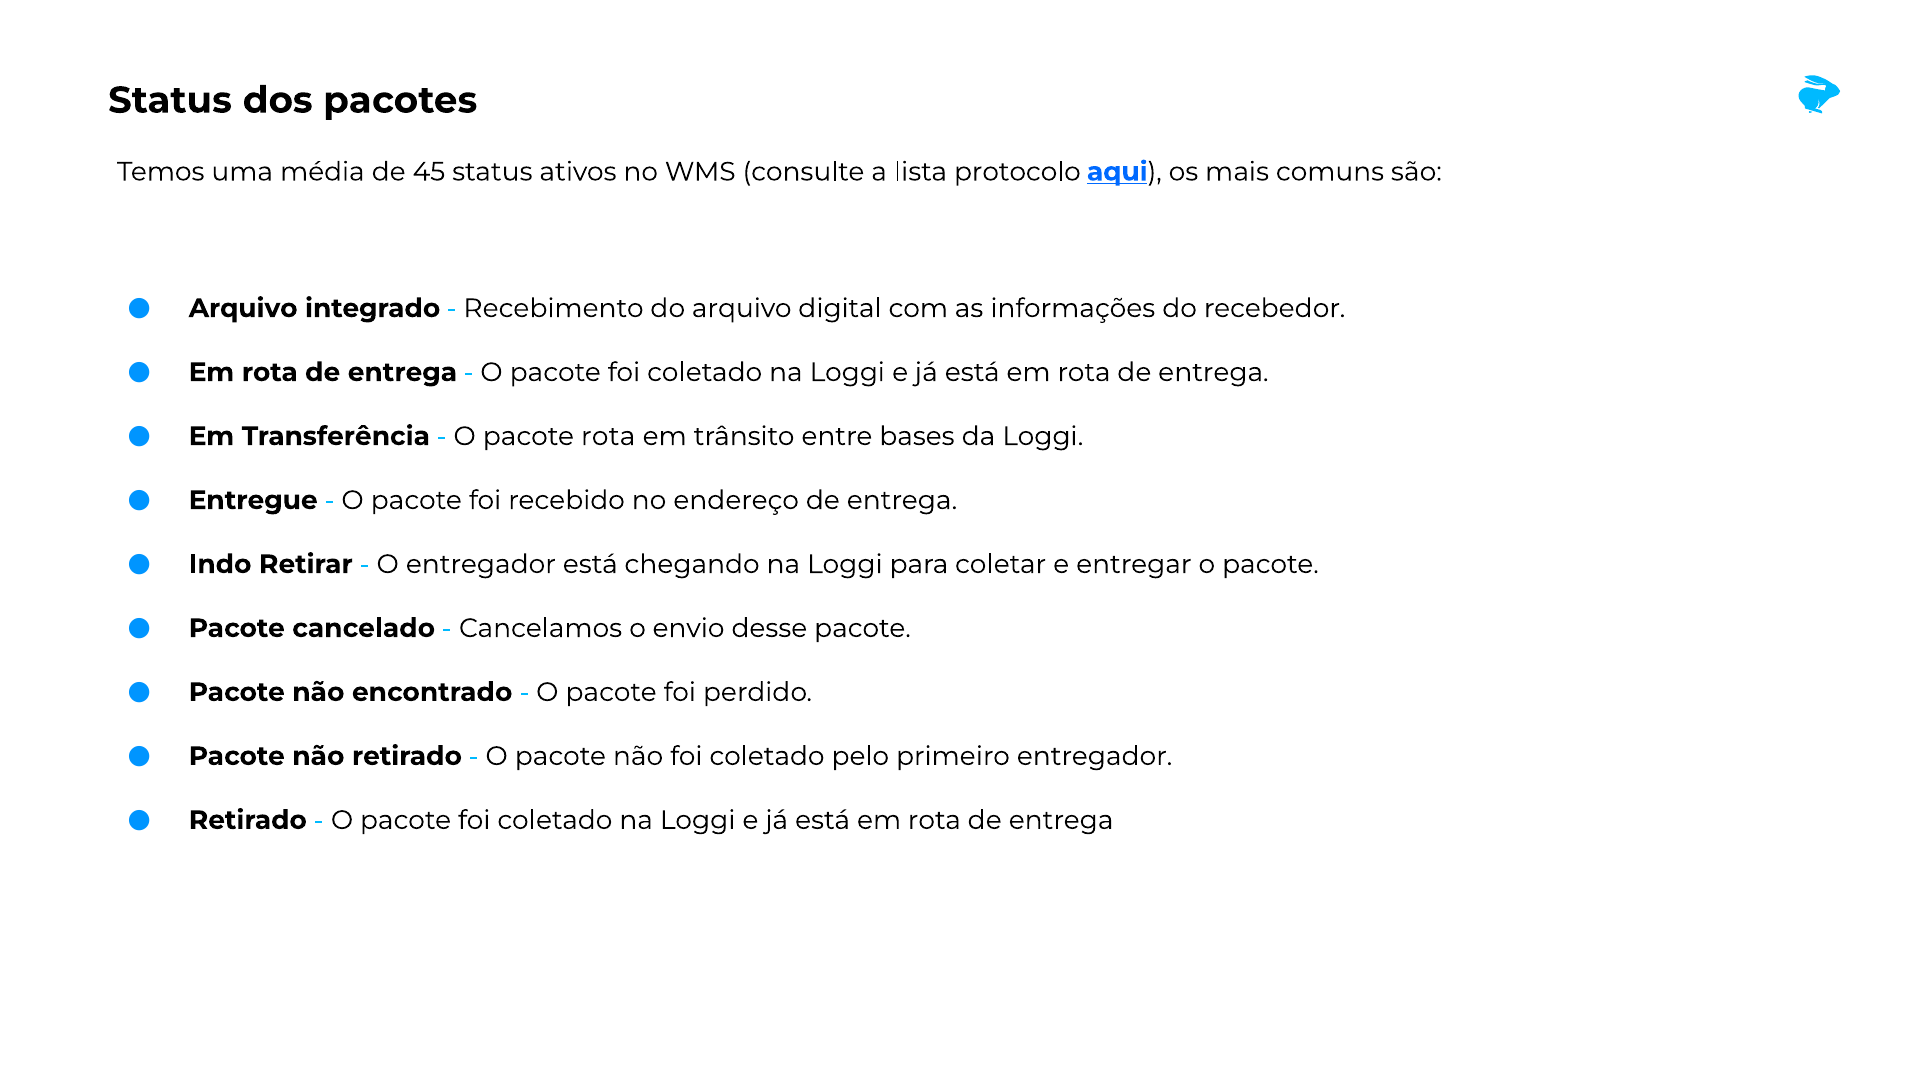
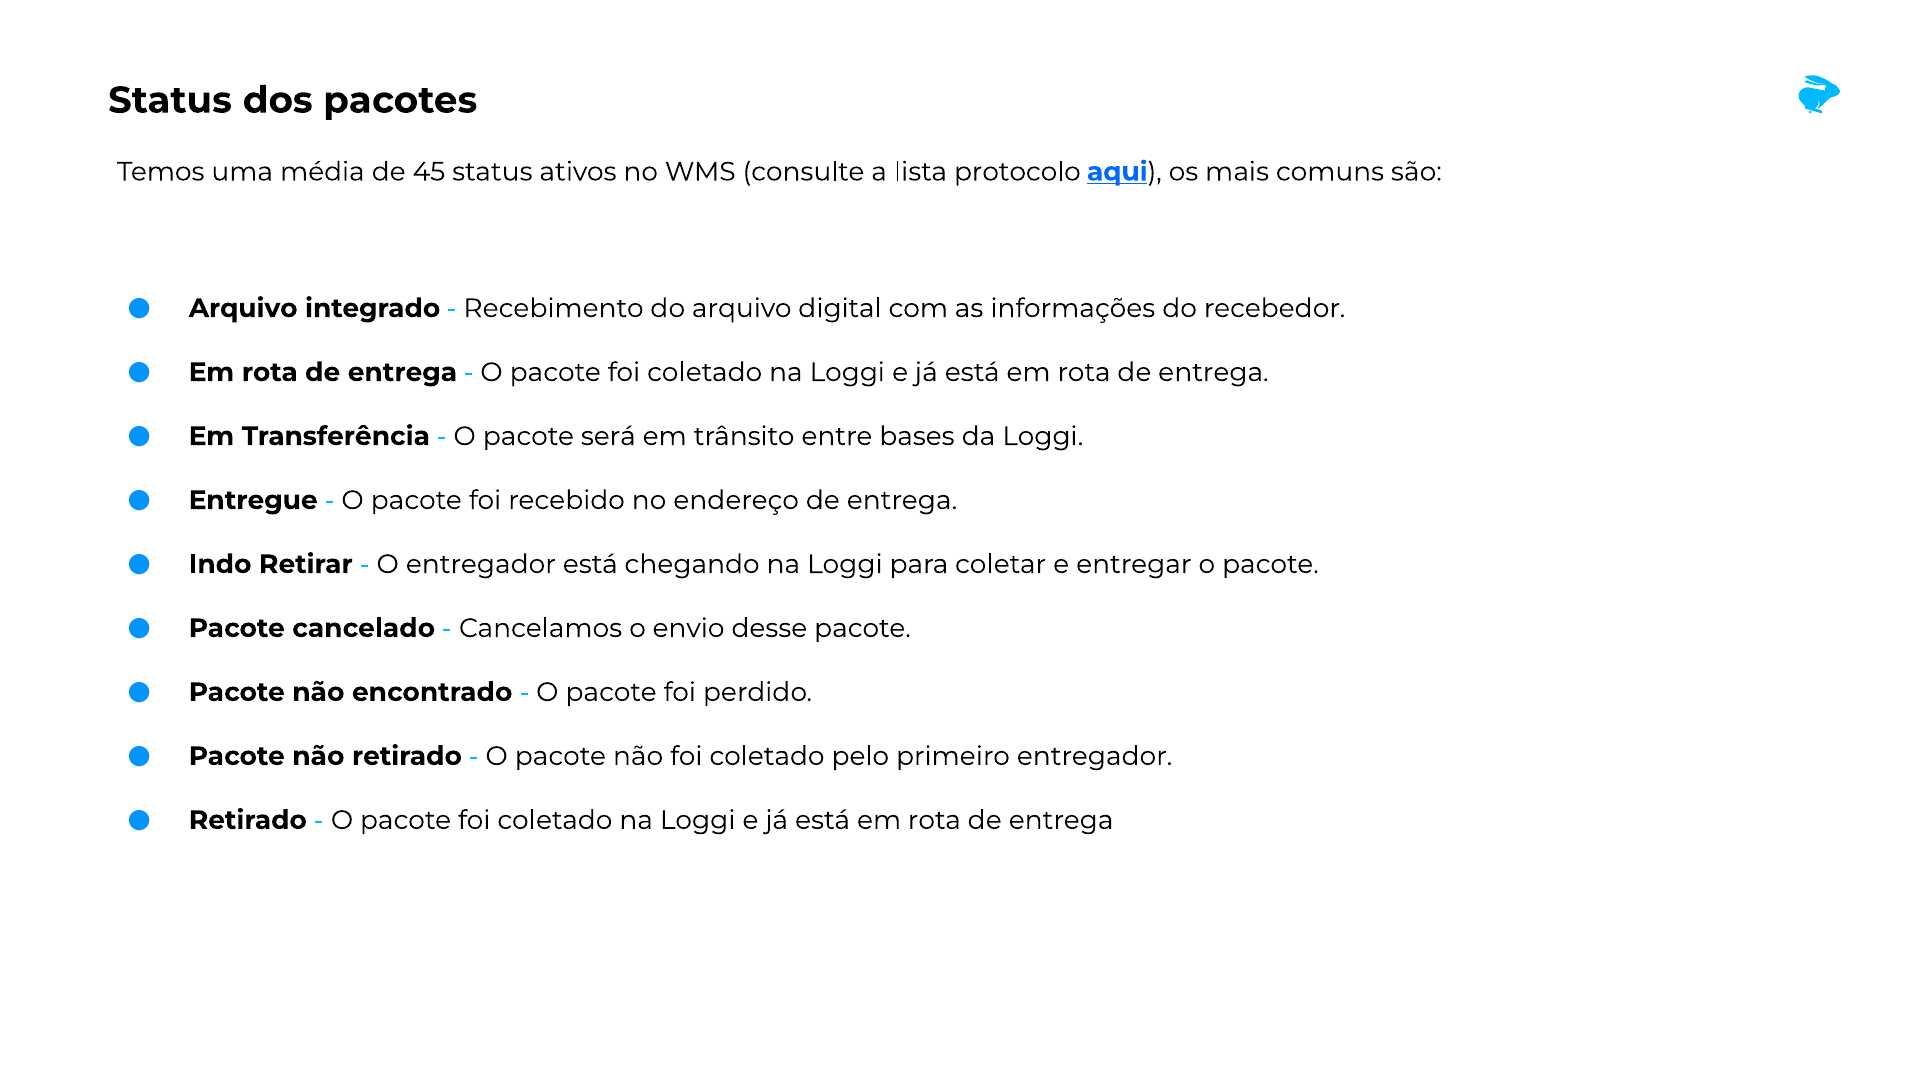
pacote rota: rota -> será
